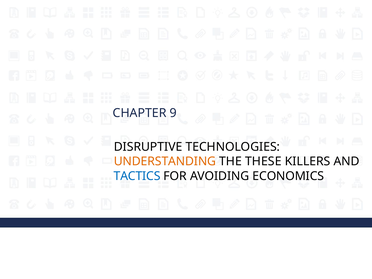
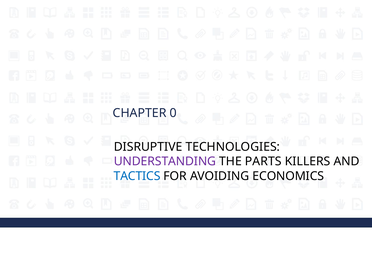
9: 9 -> 0
UNDERSTANDING colour: orange -> purple
THESE: THESE -> PARTS
